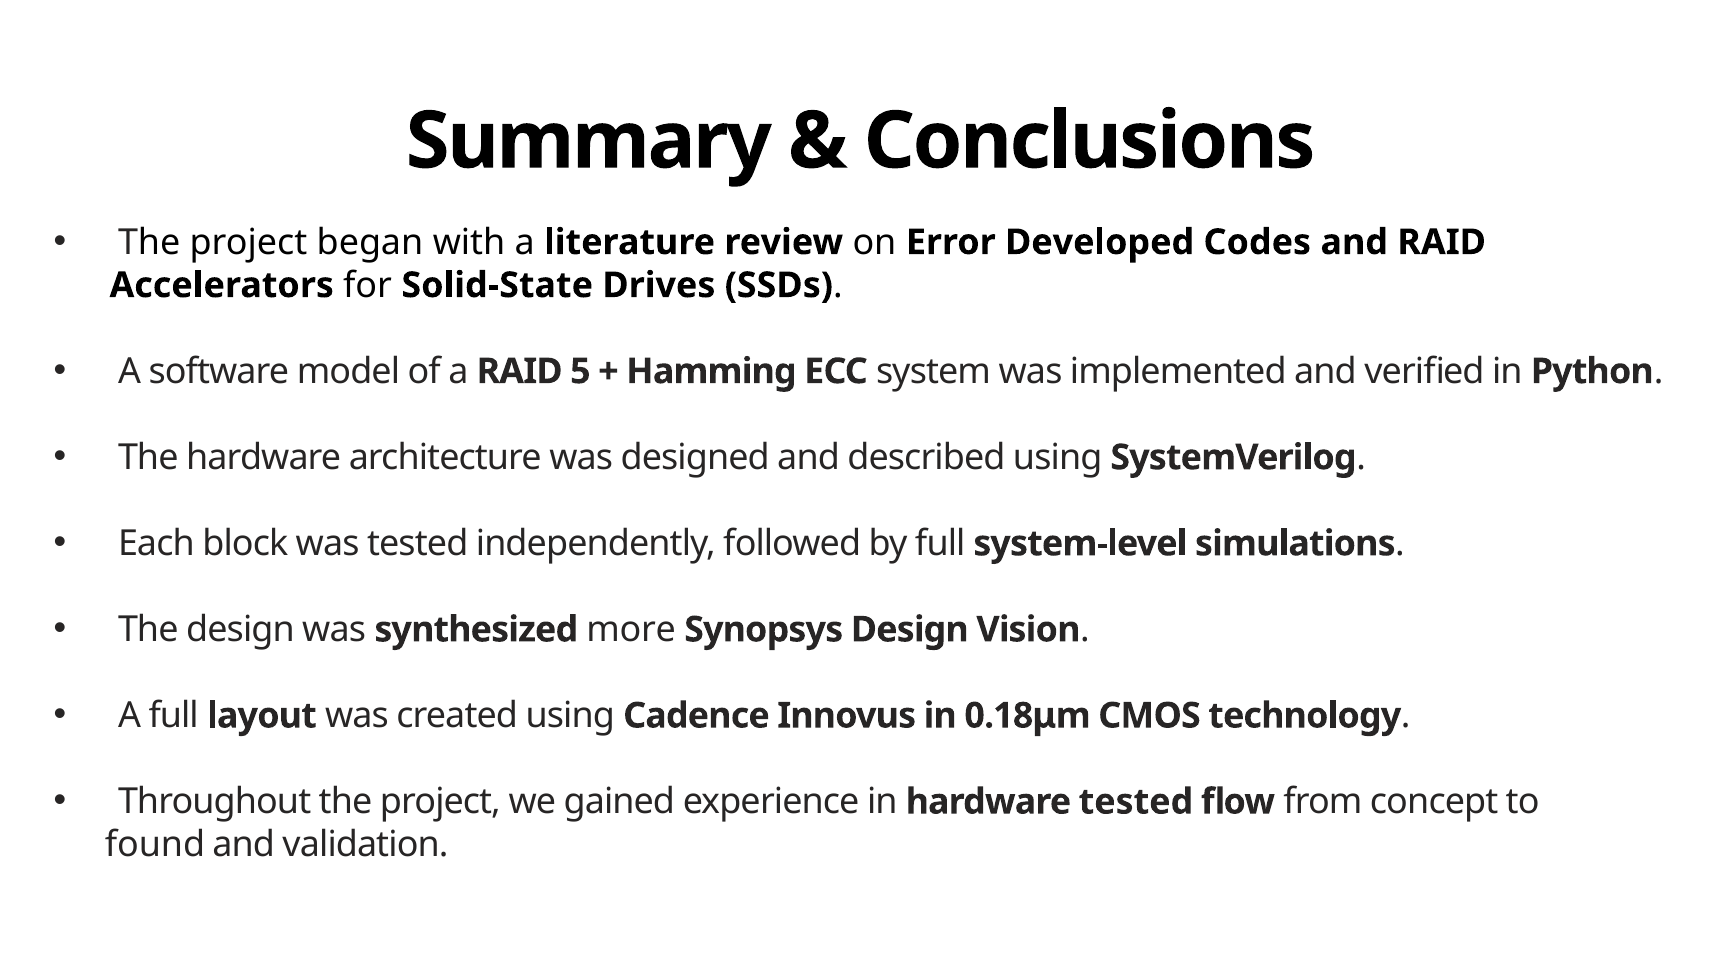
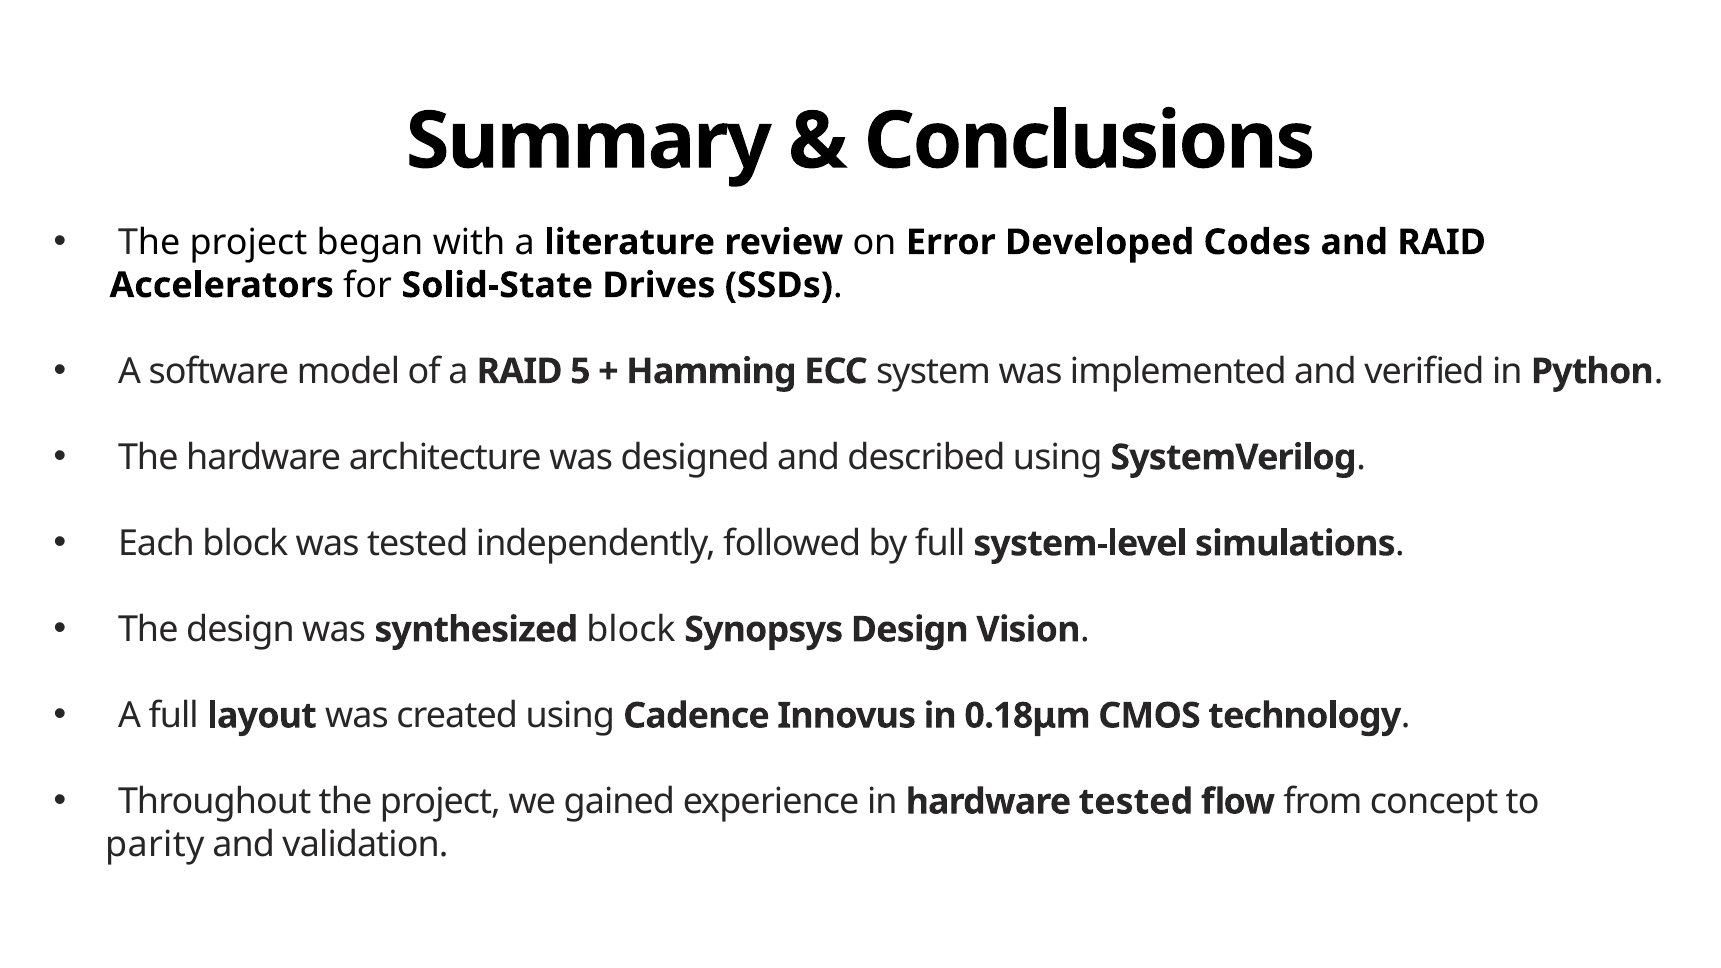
synthesized more: more -> block
found: found -> parity
